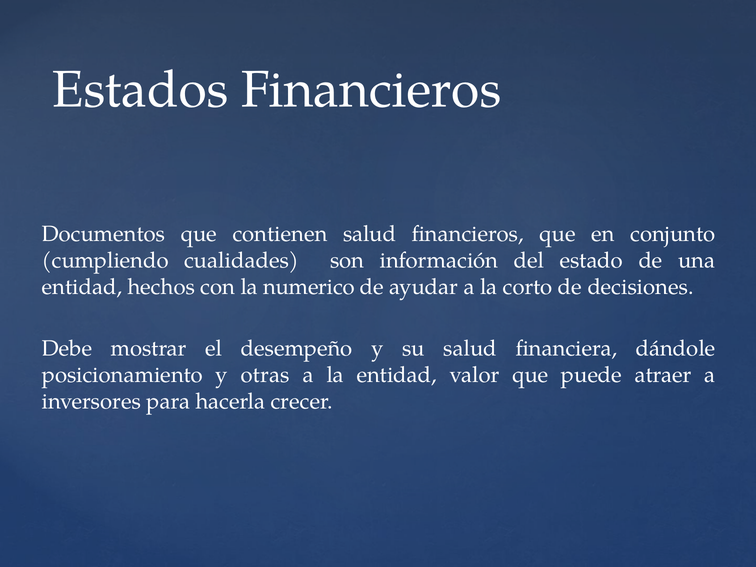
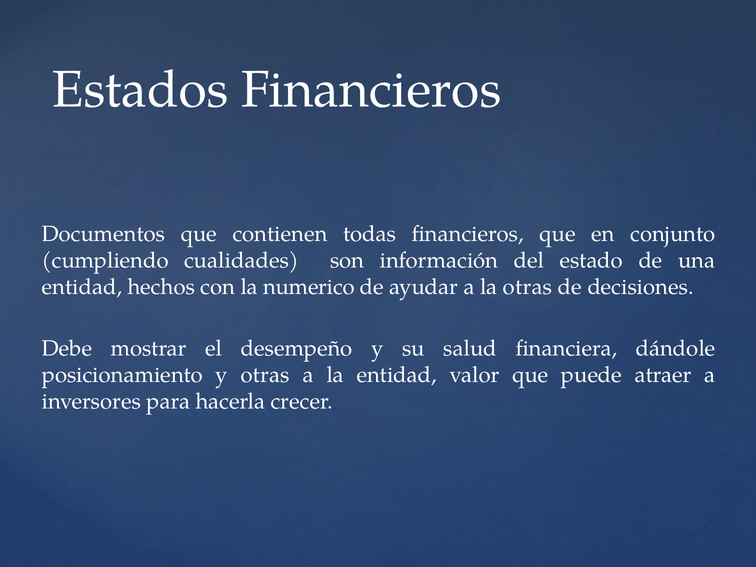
contienen salud: salud -> todas
la corto: corto -> otras
